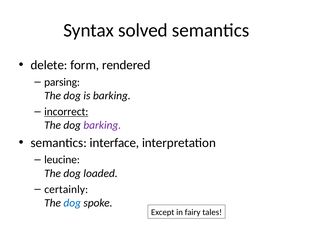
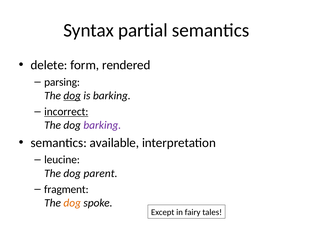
solved: solved -> partial
dog at (72, 96) underline: none -> present
interface: interface -> available
loaded: loaded -> parent
certainly: certainly -> fragment
dog at (72, 203) colour: blue -> orange
